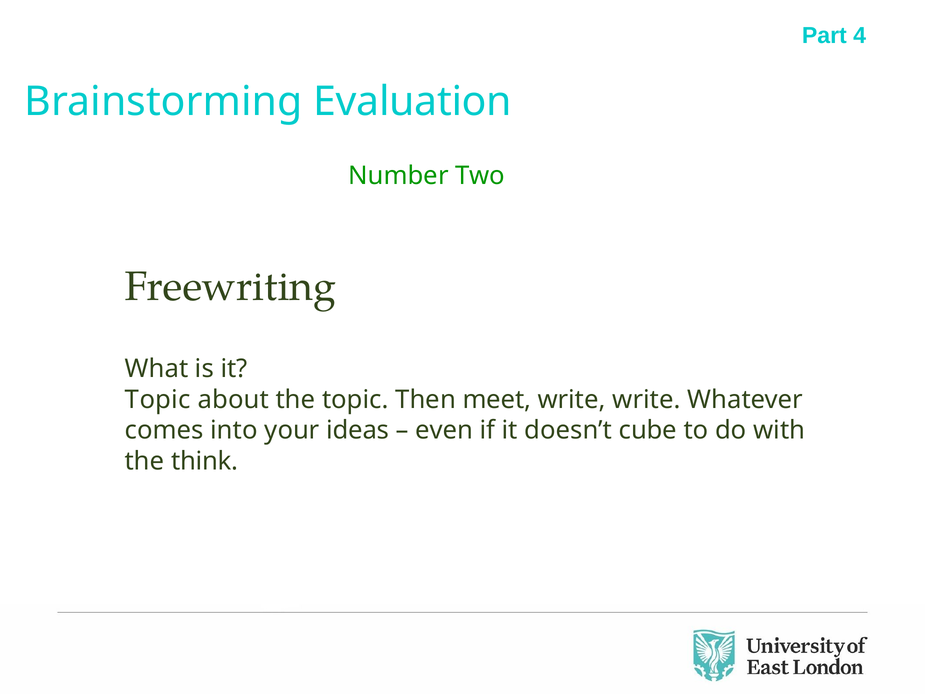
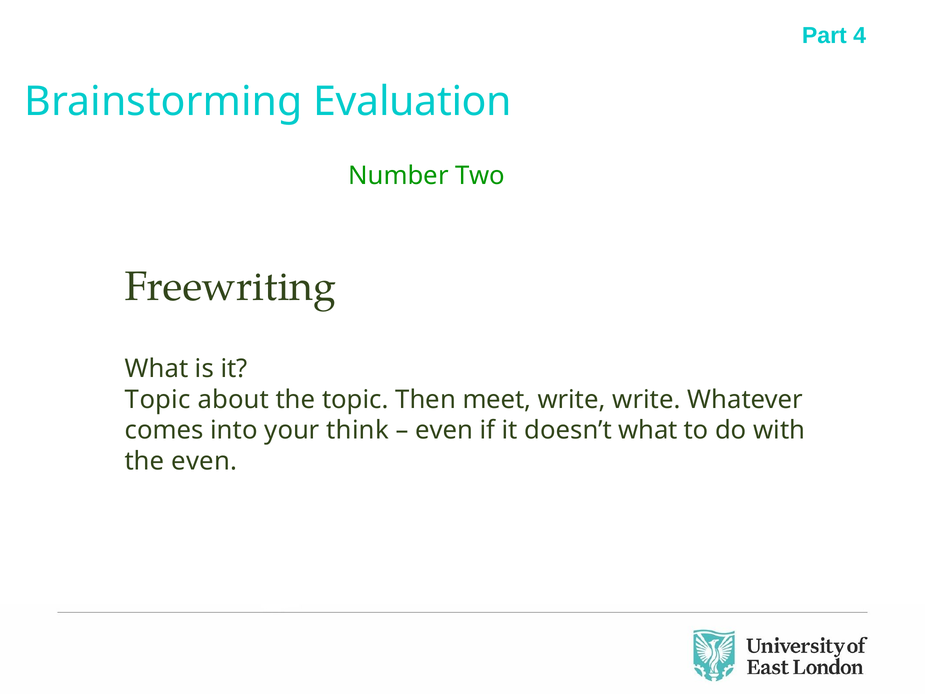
ideas: ideas -> think
doesn’t cube: cube -> what
the think: think -> even
